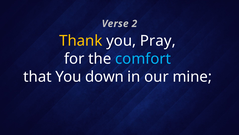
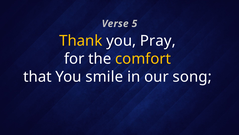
2: 2 -> 5
comfort colour: light blue -> yellow
down: down -> smile
mine: mine -> song
